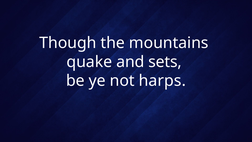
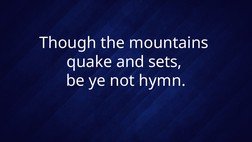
harps: harps -> hymn
